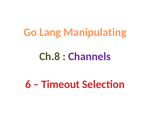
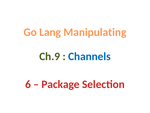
Ch.8: Ch.8 -> Ch.9
Channels colour: purple -> blue
Timeout: Timeout -> Package
